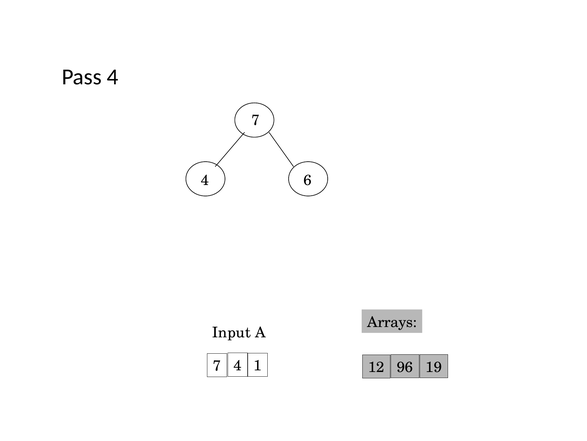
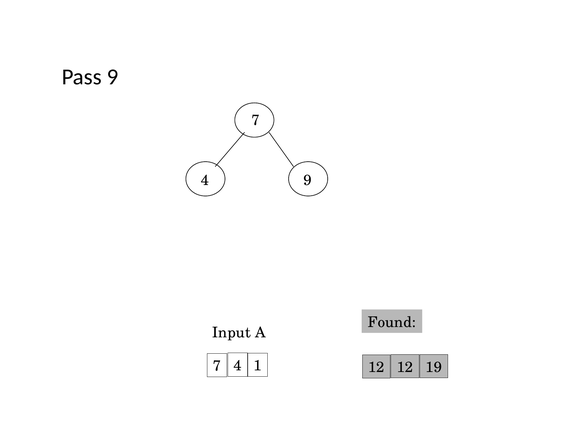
Pass 4: 4 -> 9
4 6: 6 -> 9
Arrays: Arrays -> Found
12 96: 96 -> 12
